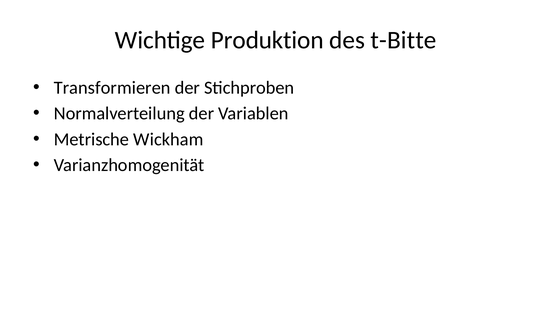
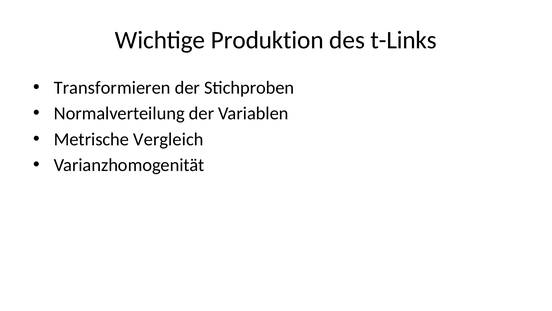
t-Bitte: t-Bitte -> t-Links
Wickham: Wickham -> Vergleich
